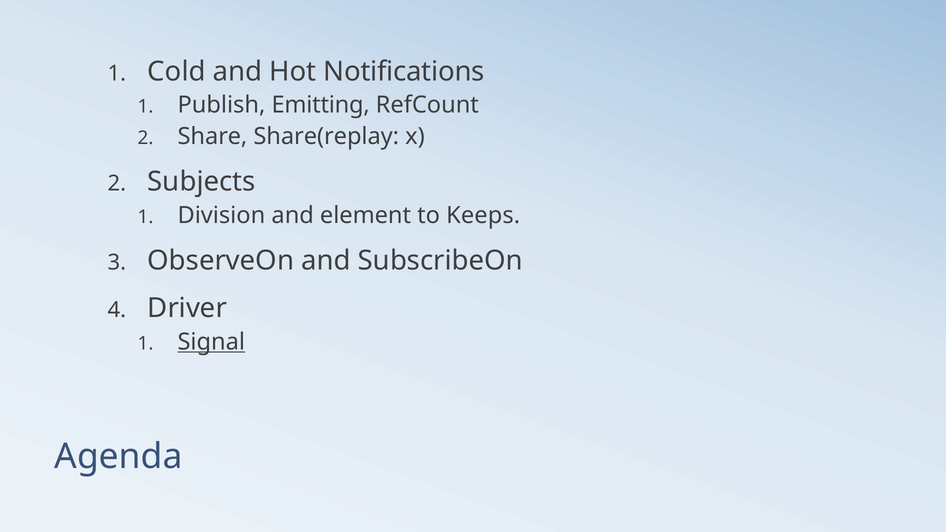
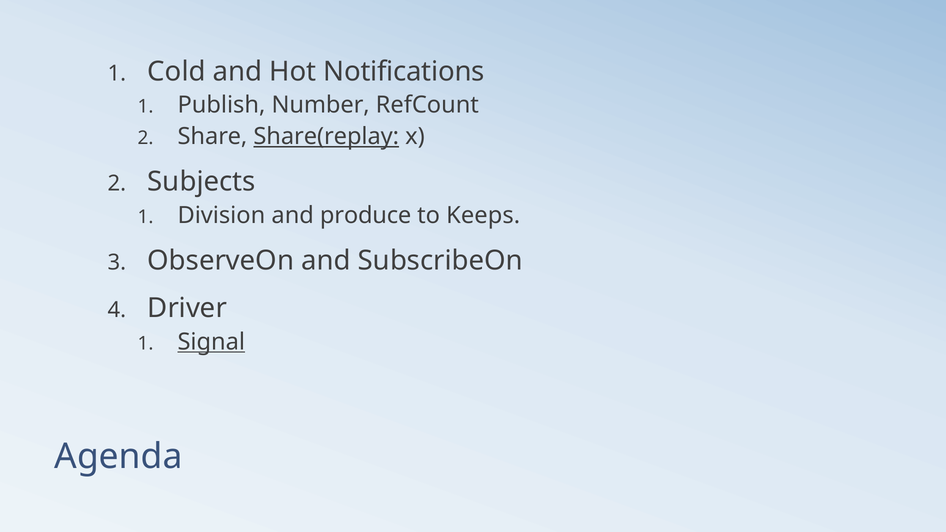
Emitting: Emitting -> Number
Share(replay underline: none -> present
element: element -> produce
